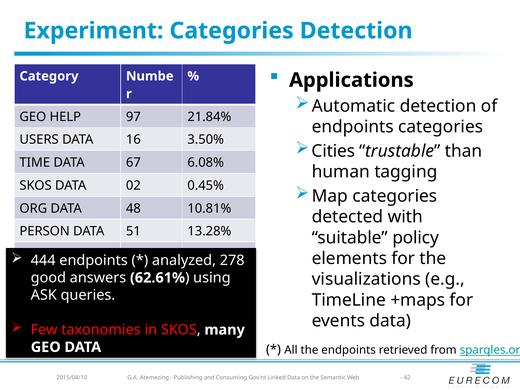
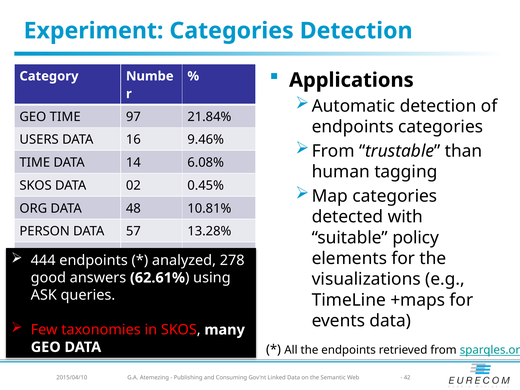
GEO HELP: HELP -> TIME
3.50%: 3.50% -> 9.46%
Cities at (333, 151): Cities -> From
67: 67 -> 14
51: 51 -> 57
